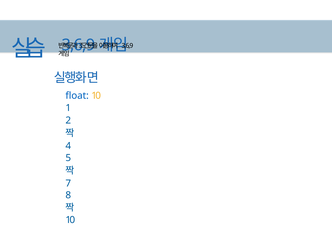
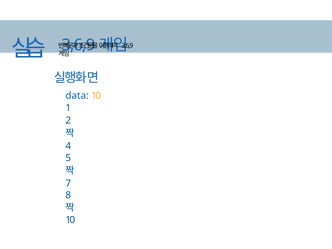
float: float -> data
